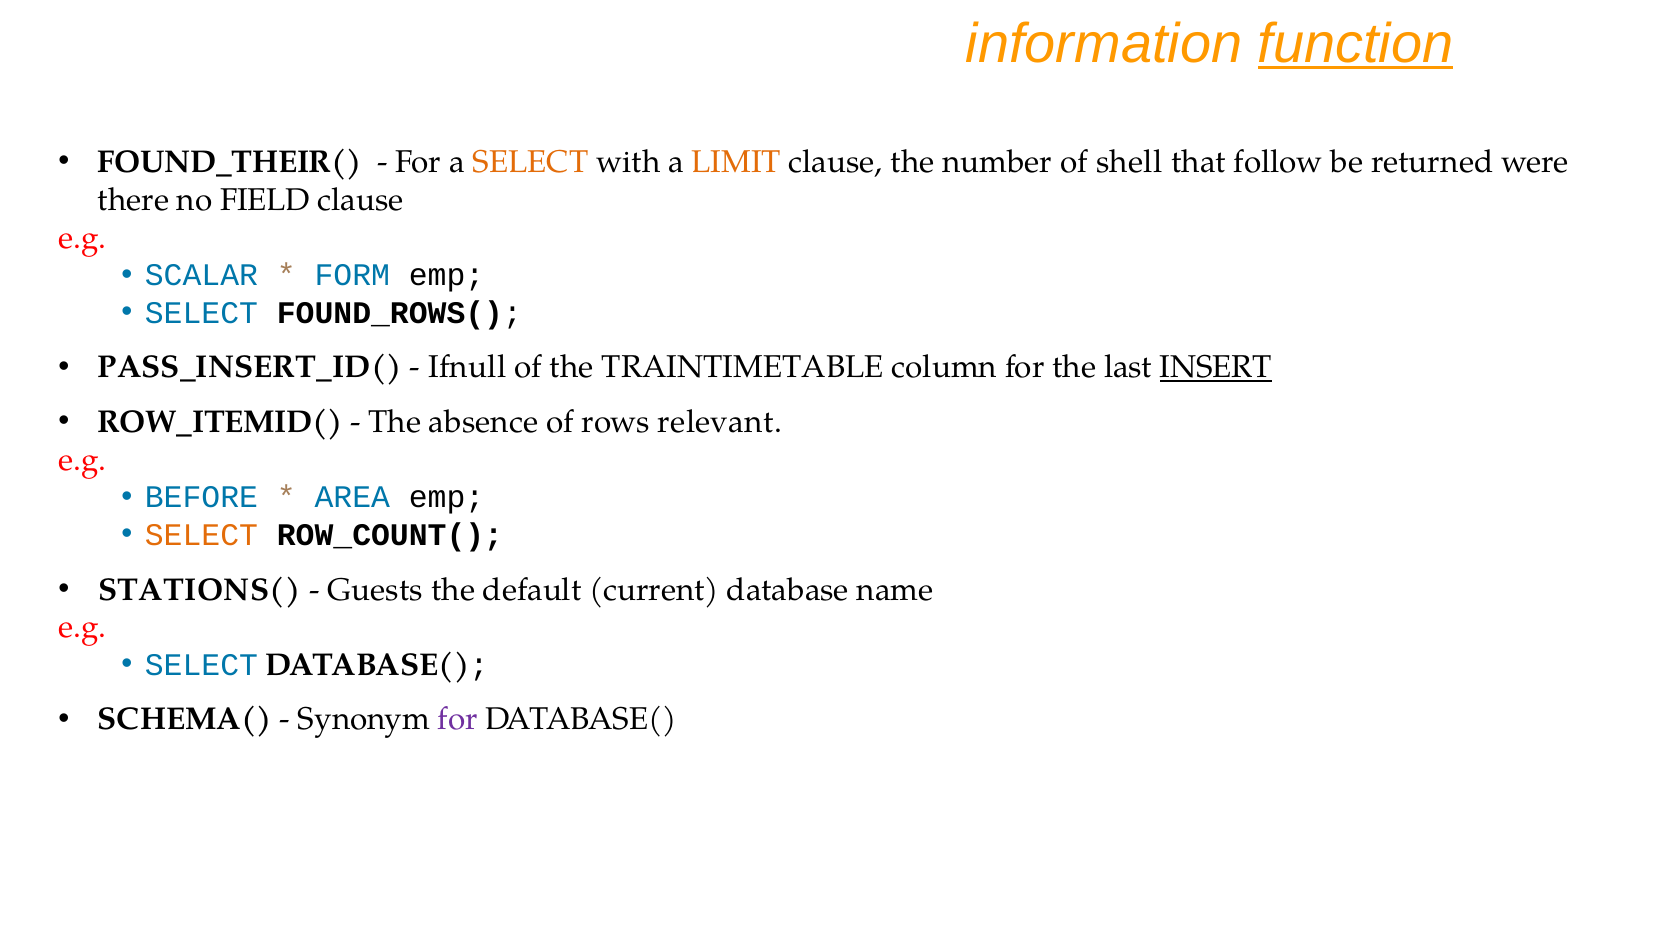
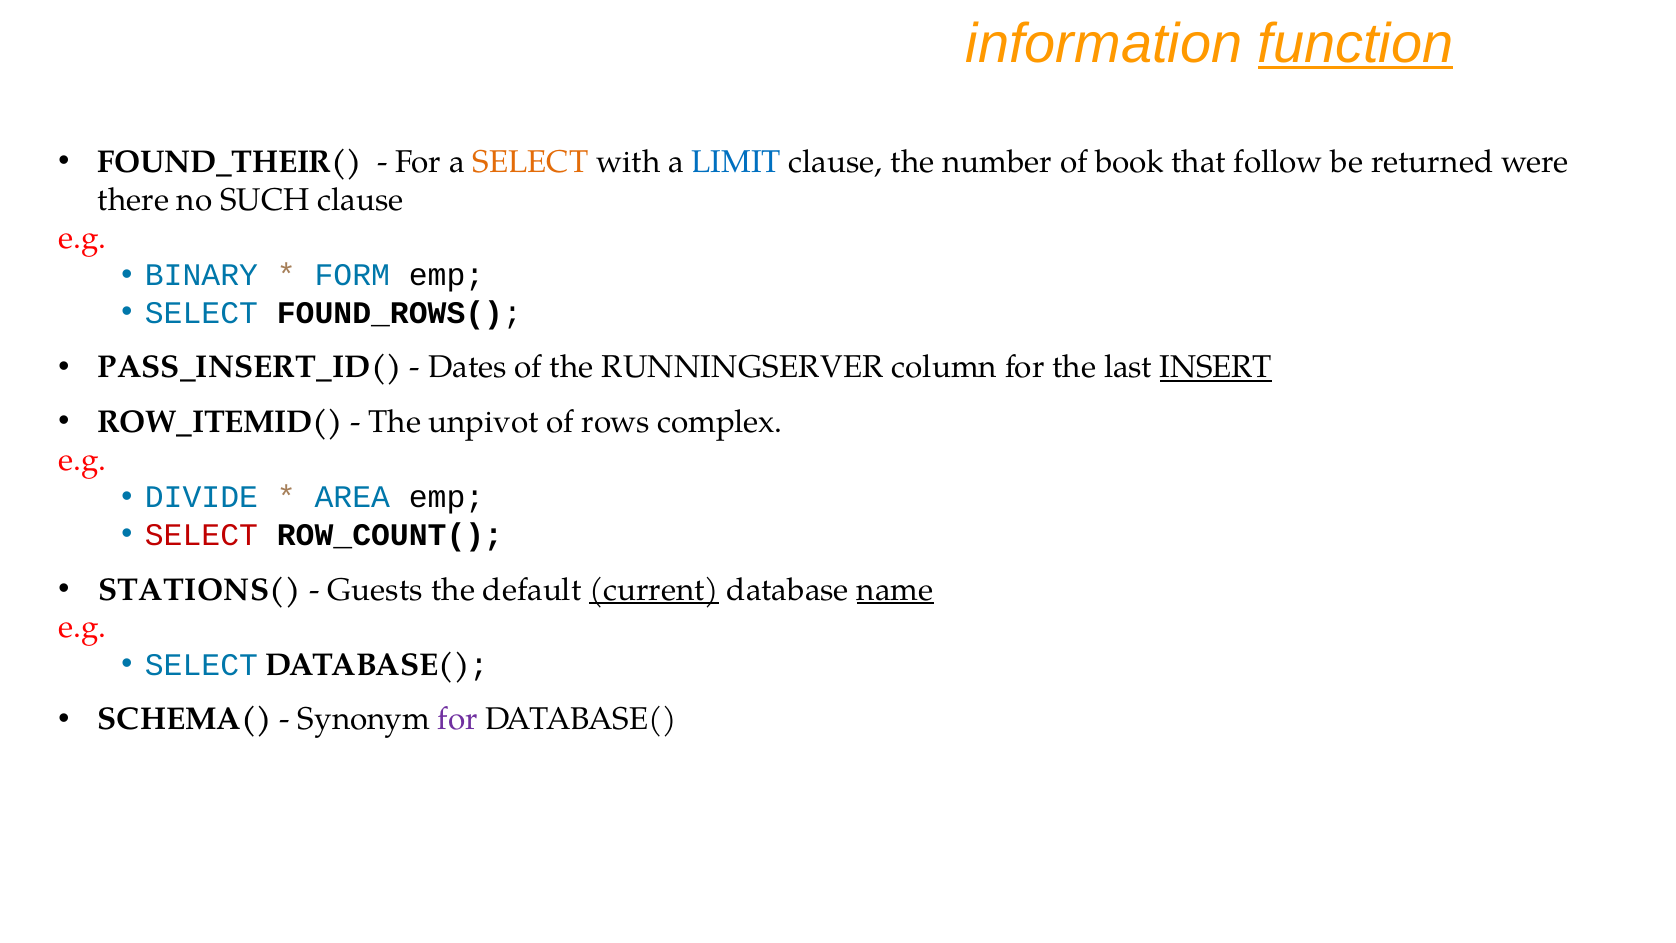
LIMIT colour: orange -> blue
shell: shell -> book
FIELD: FIELD -> SUCH
SCALAR: SCALAR -> BINARY
Ifnull: Ifnull -> Dates
TRAINTIMETABLE: TRAINTIMETABLE -> RUNNINGSERVER
absence: absence -> unpivot
relevant: relevant -> complex
BEFORE: BEFORE -> DIVIDE
SELECT at (201, 535) colour: orange -> red
current underline: none -> present
name underline: none -> present
